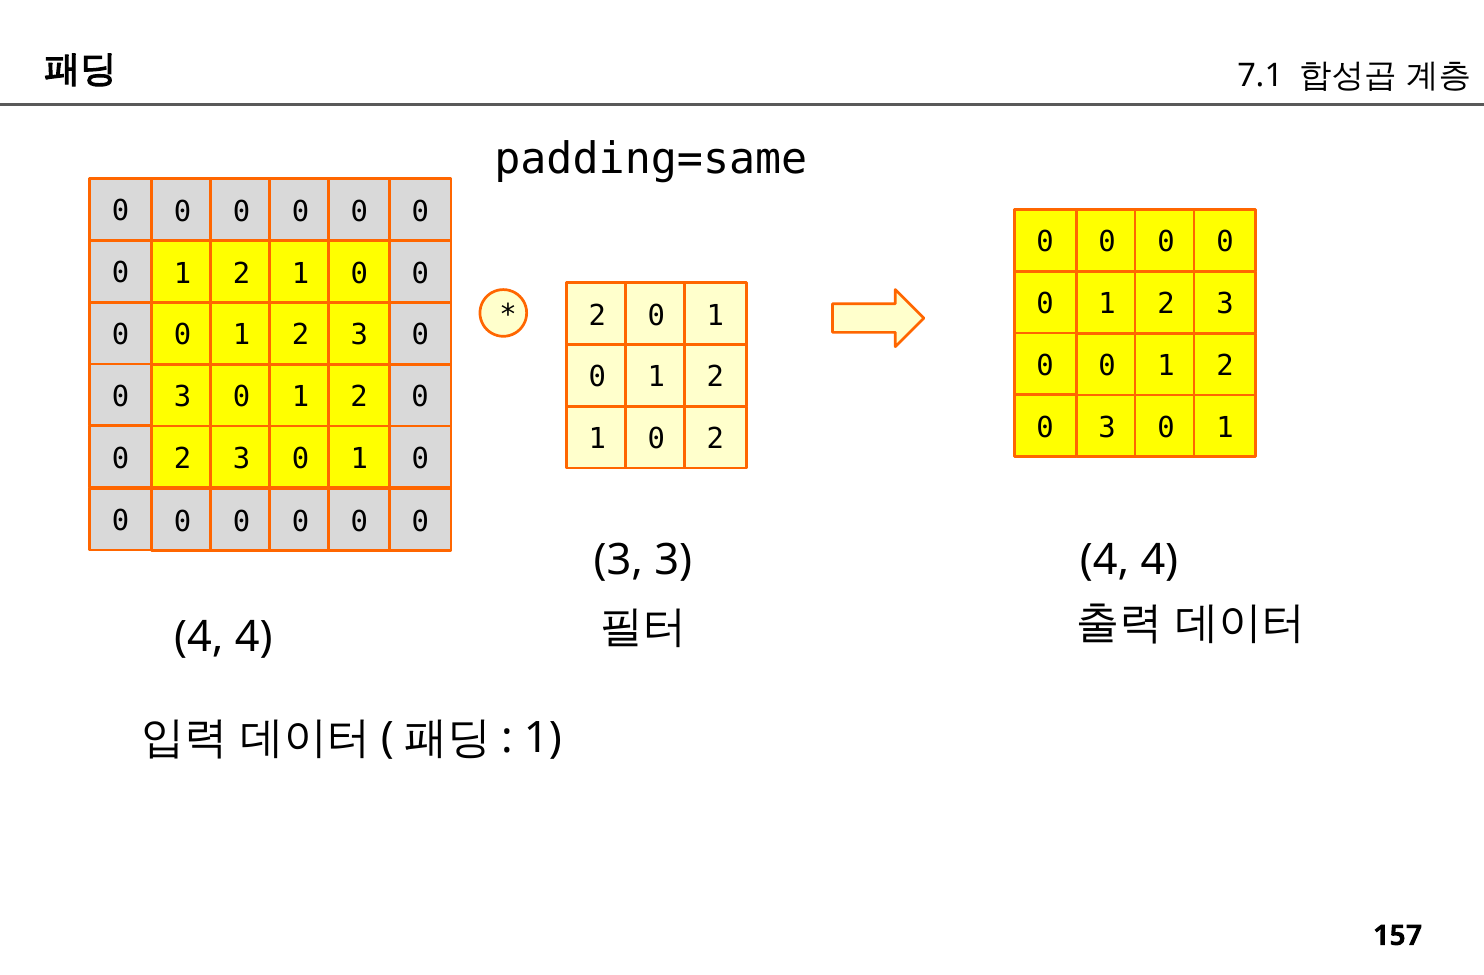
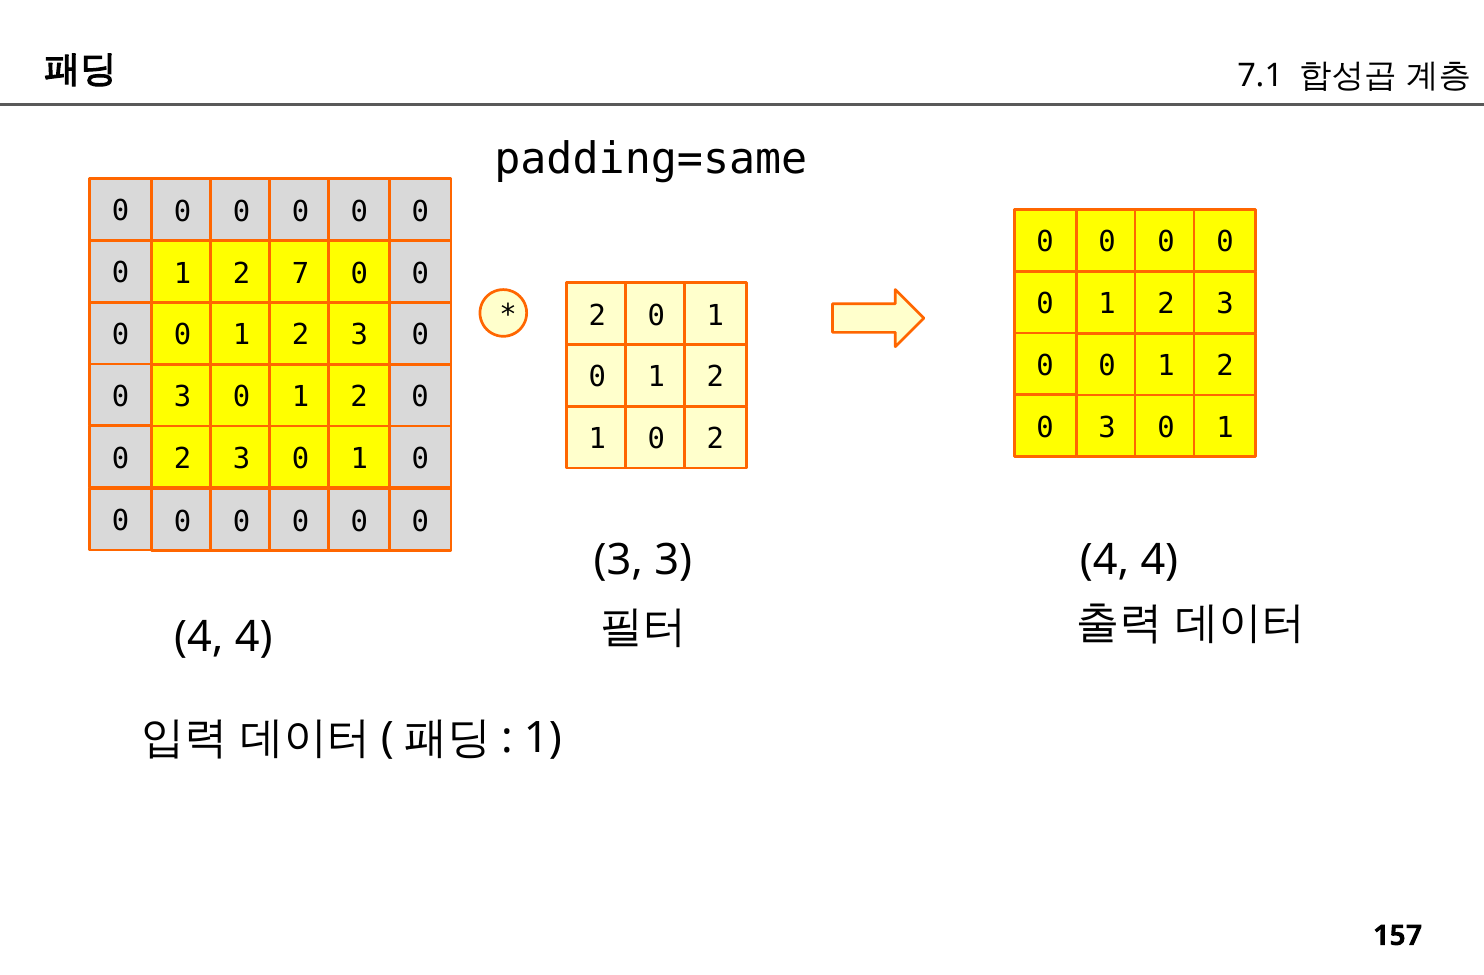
1 at (300, 274): 1 -> 7
